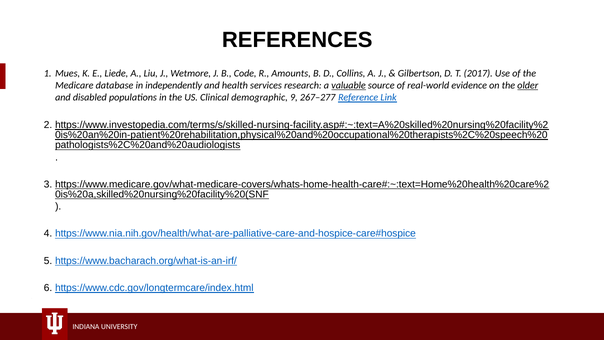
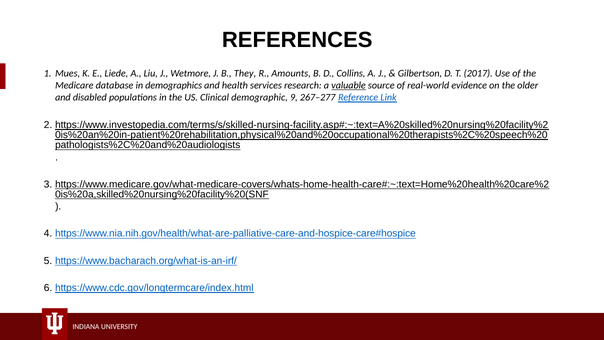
Code: Code -> They
independently: independently -> demographics
older underline: present -> none
